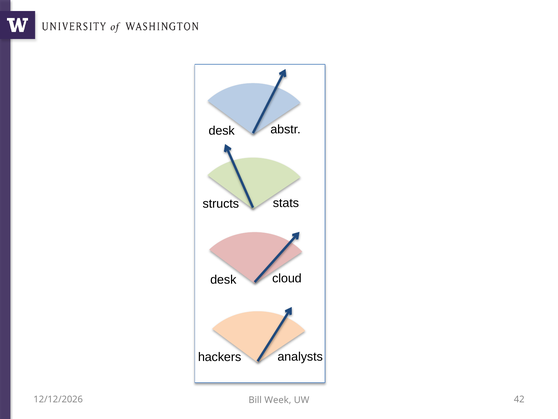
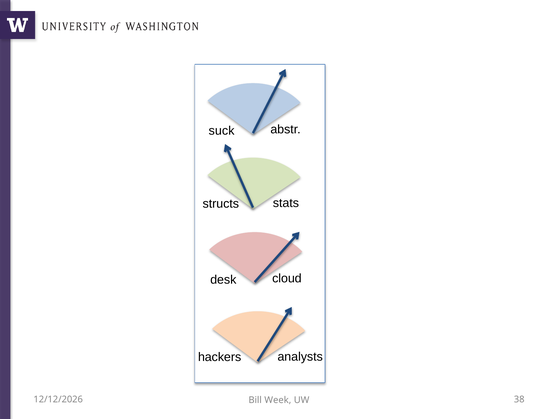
desk at (222, 131): desk -> suck
42: 42 -> 38
